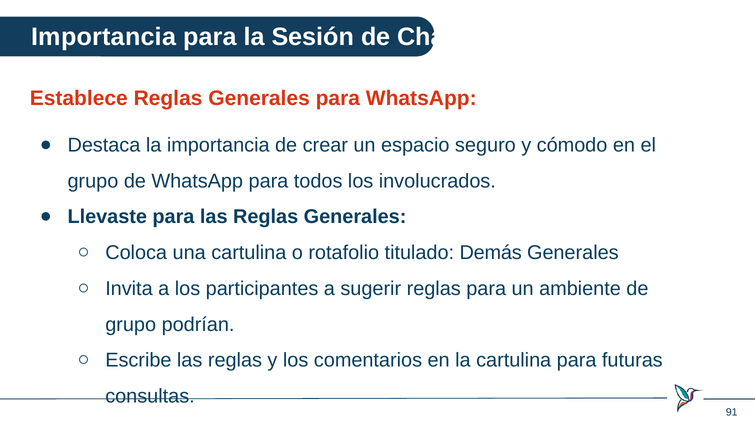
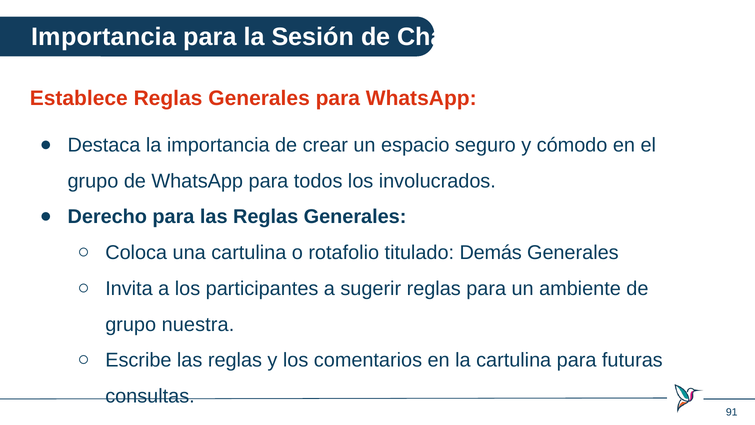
Llevaste: Llevaste -> Derecho
podrían: podrían -> nuestra
